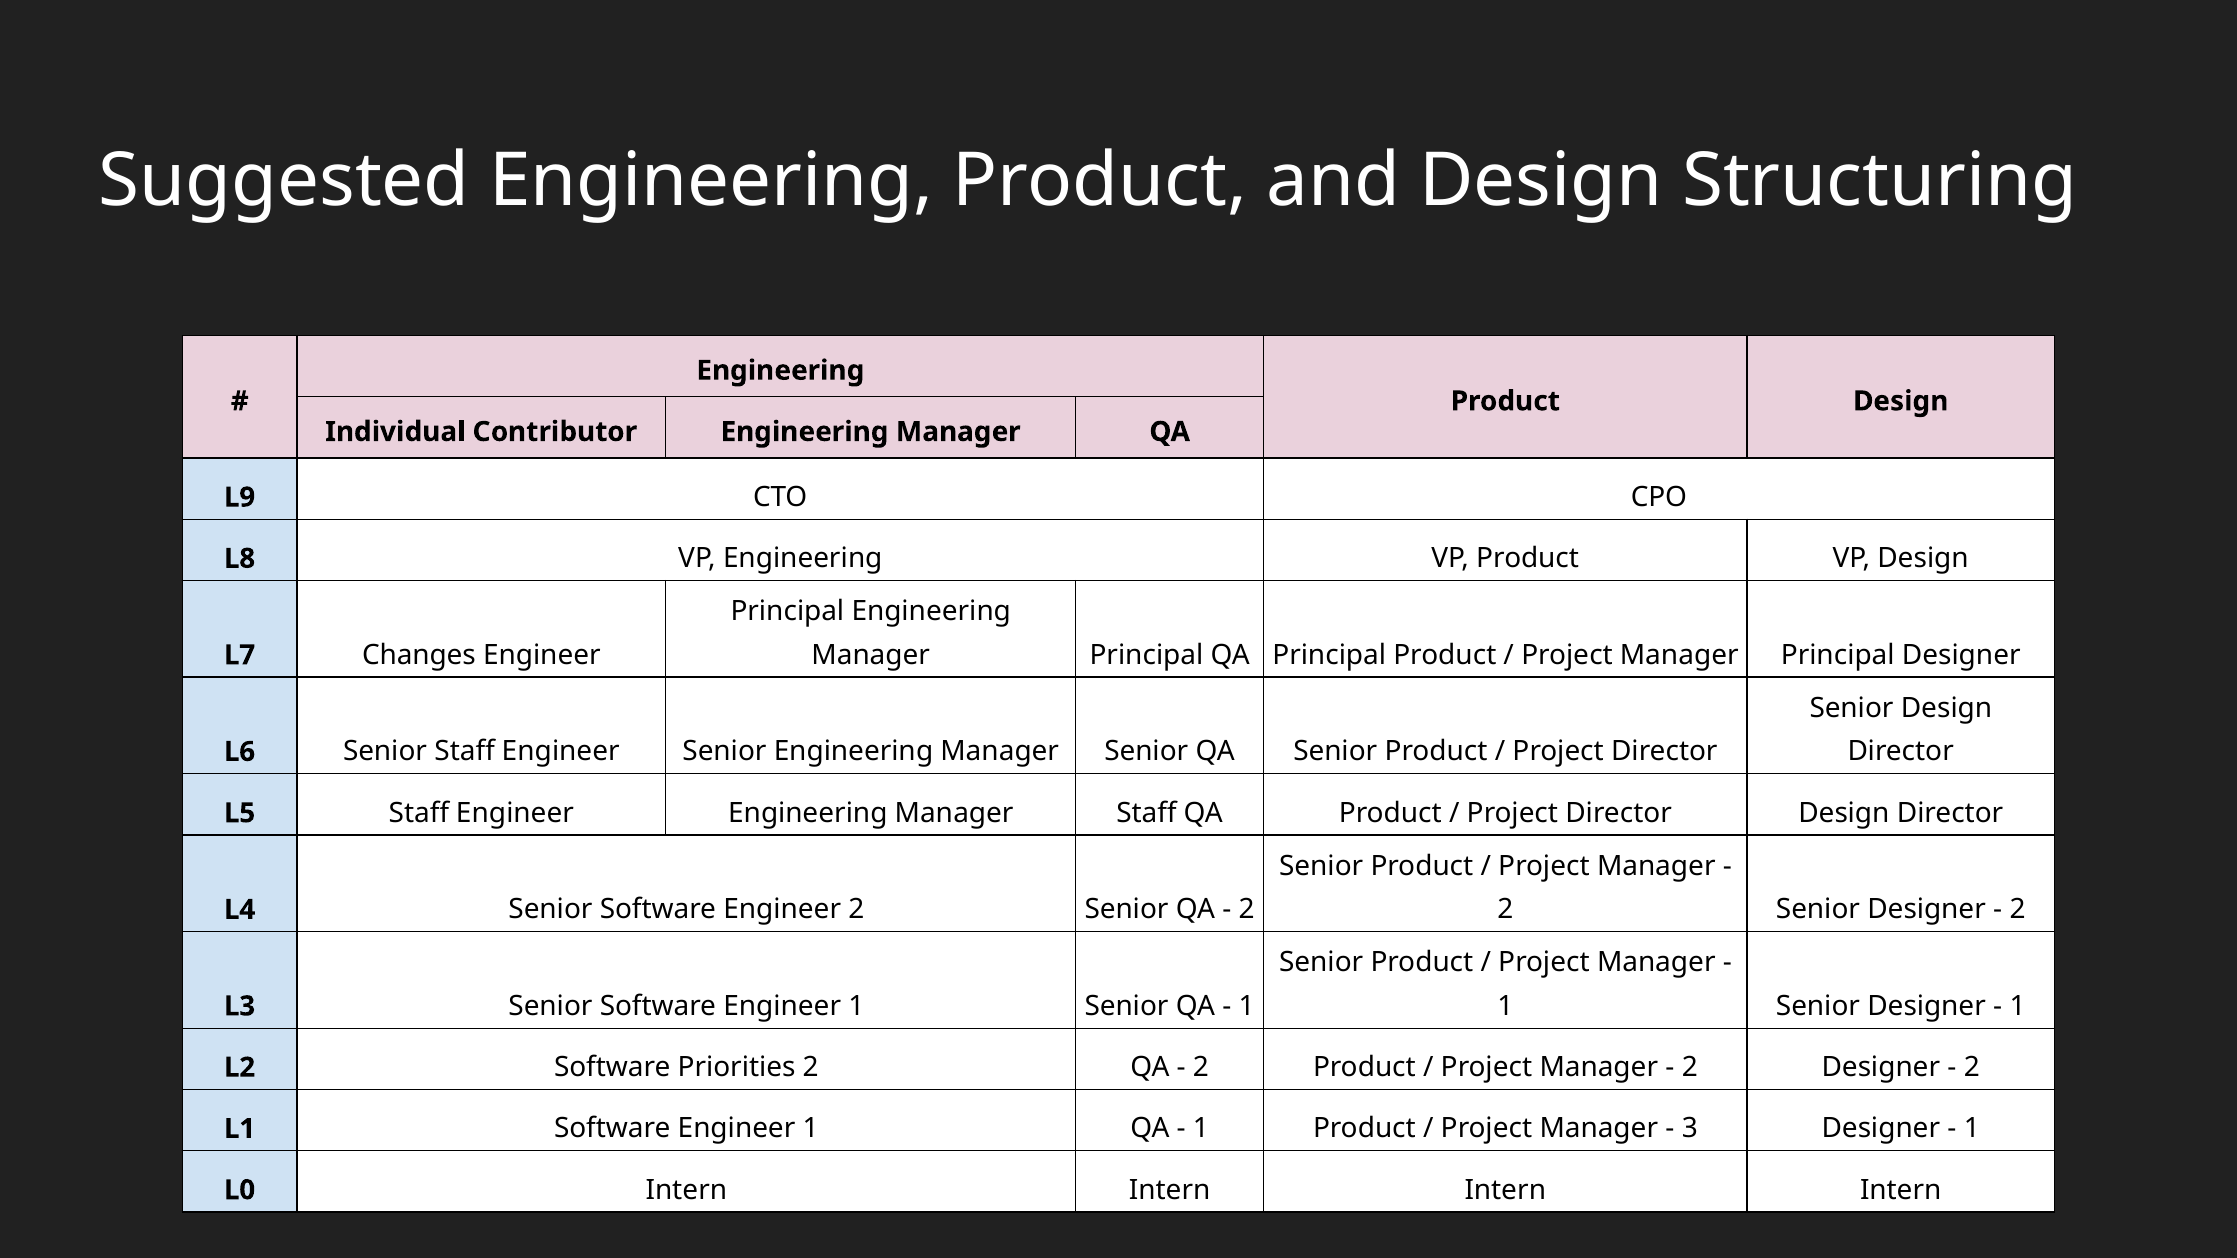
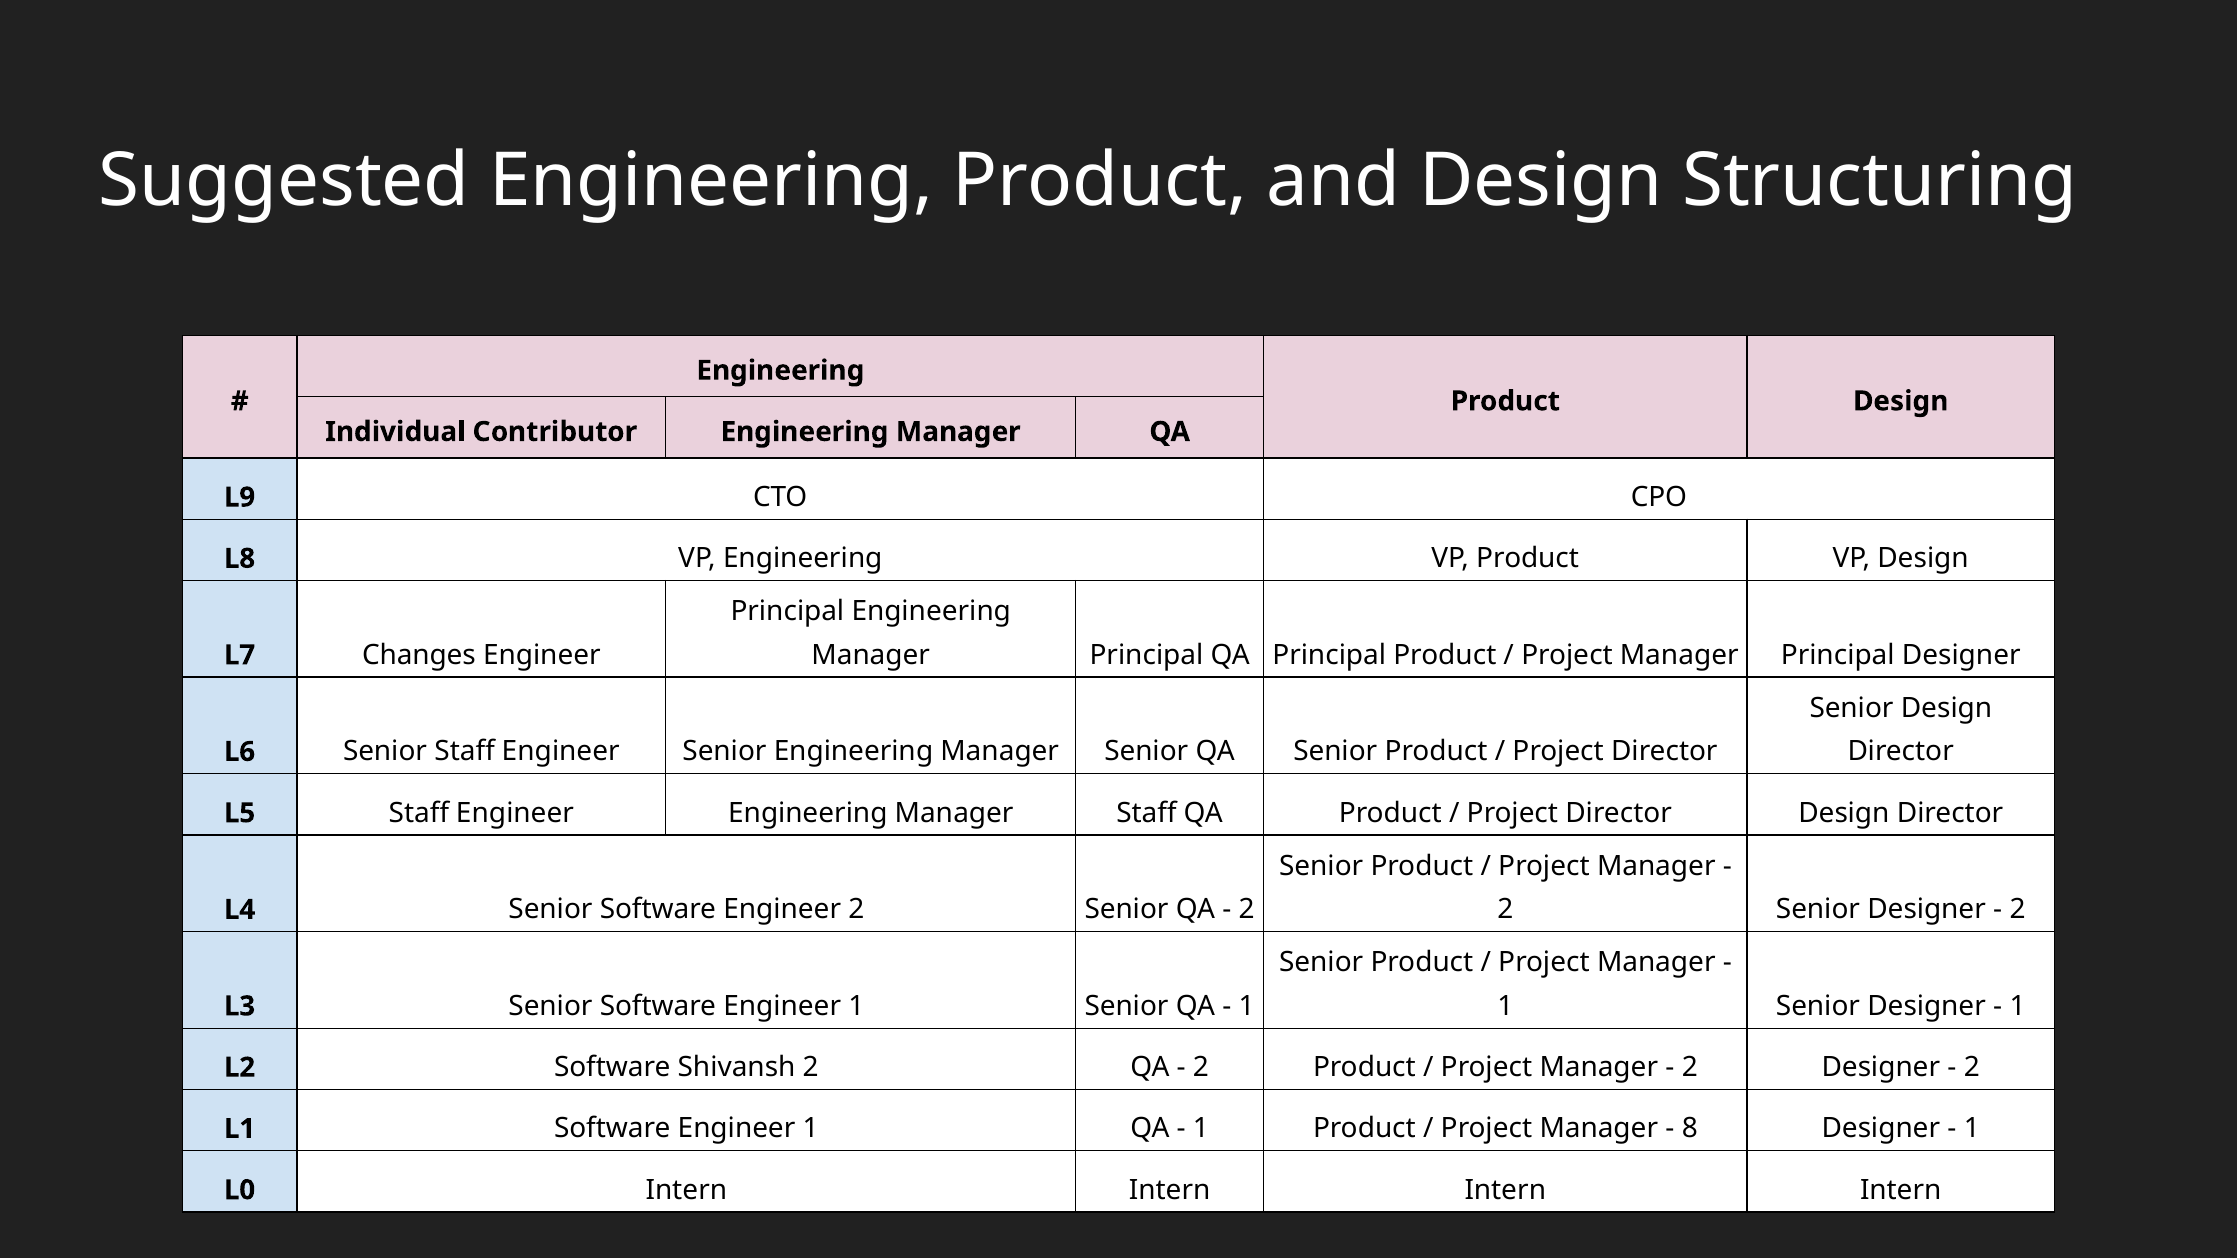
Priorities: Priorities -> Shivansh
3: 3 -> 8
